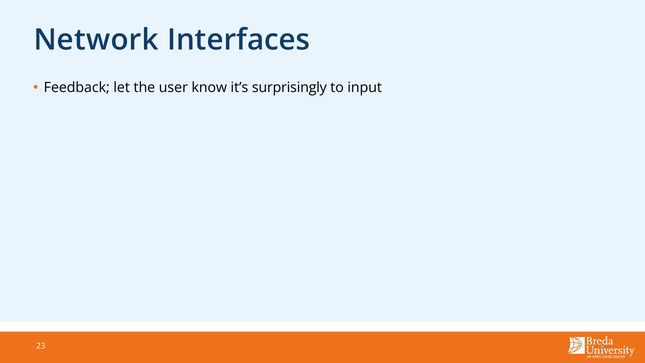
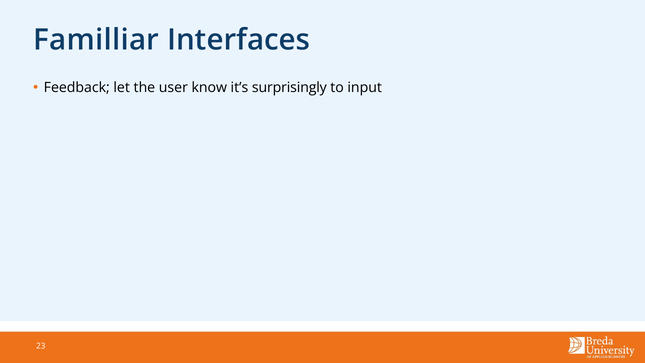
Network: Network -> Familliar
